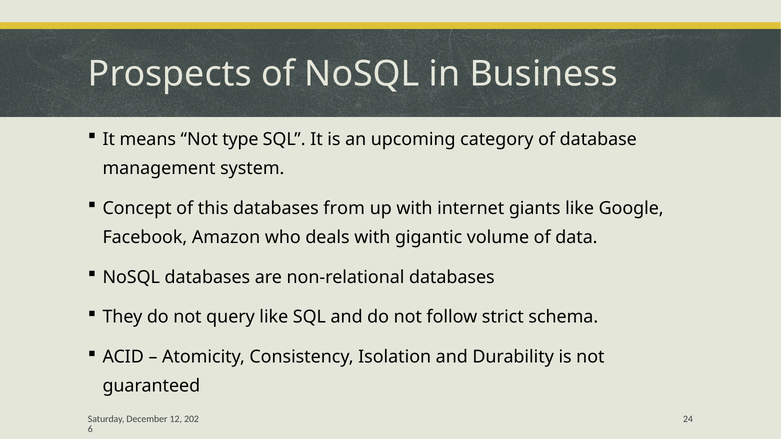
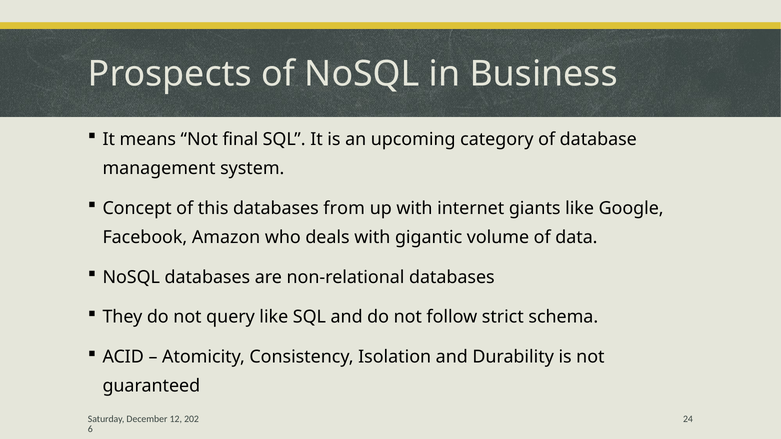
type: type -> final
